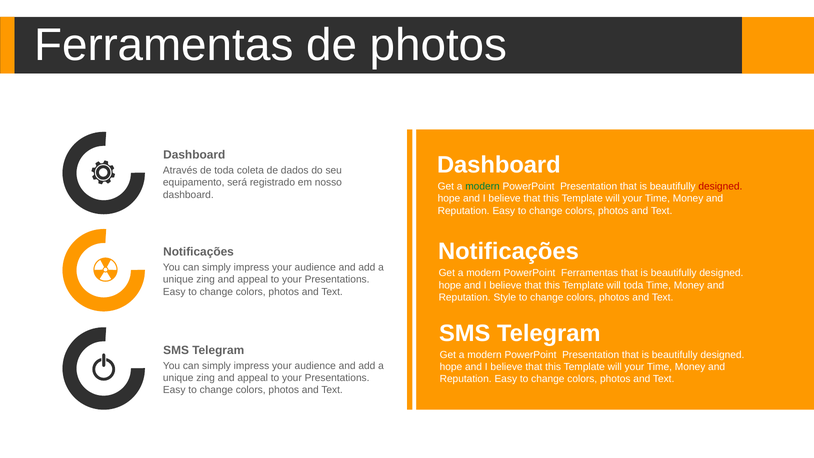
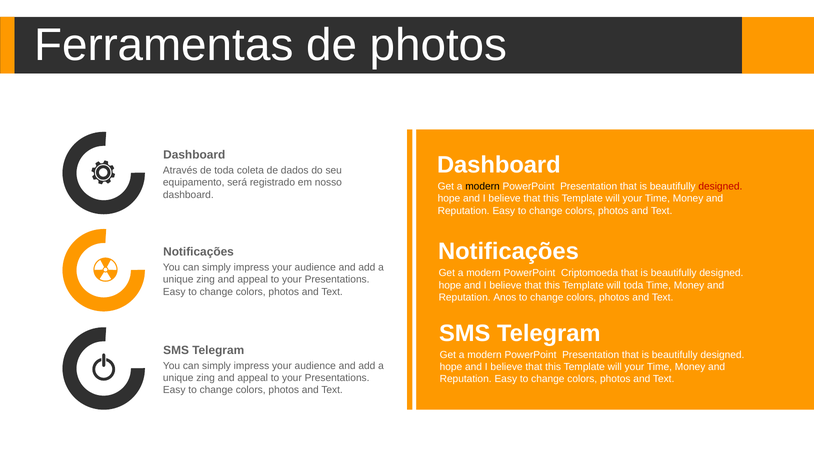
modern at (483, 186) colour: green -> black
PowerPoint Ferramentas: Ferramentas -> Criptomoeda
Style: Style -> Anos
